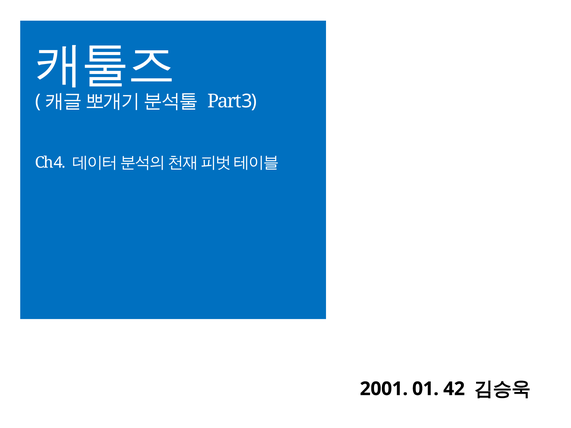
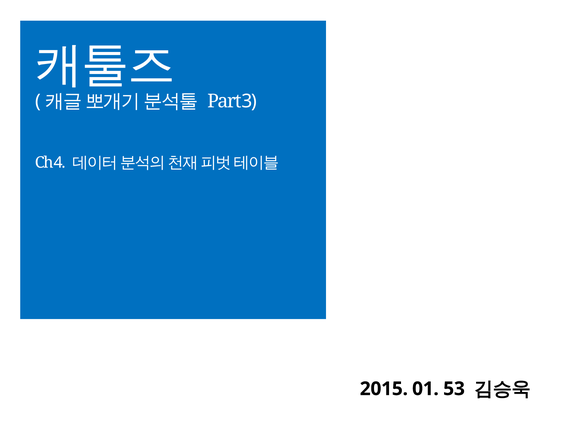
2001: 2001 -> 2015
42: 42 -> 53
